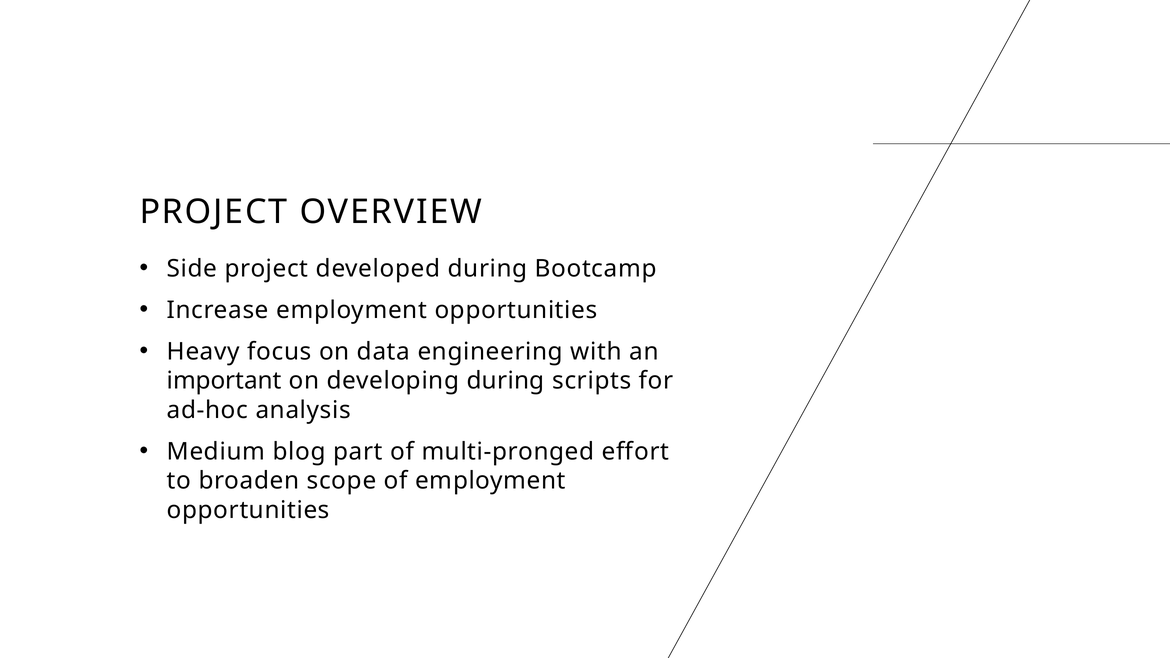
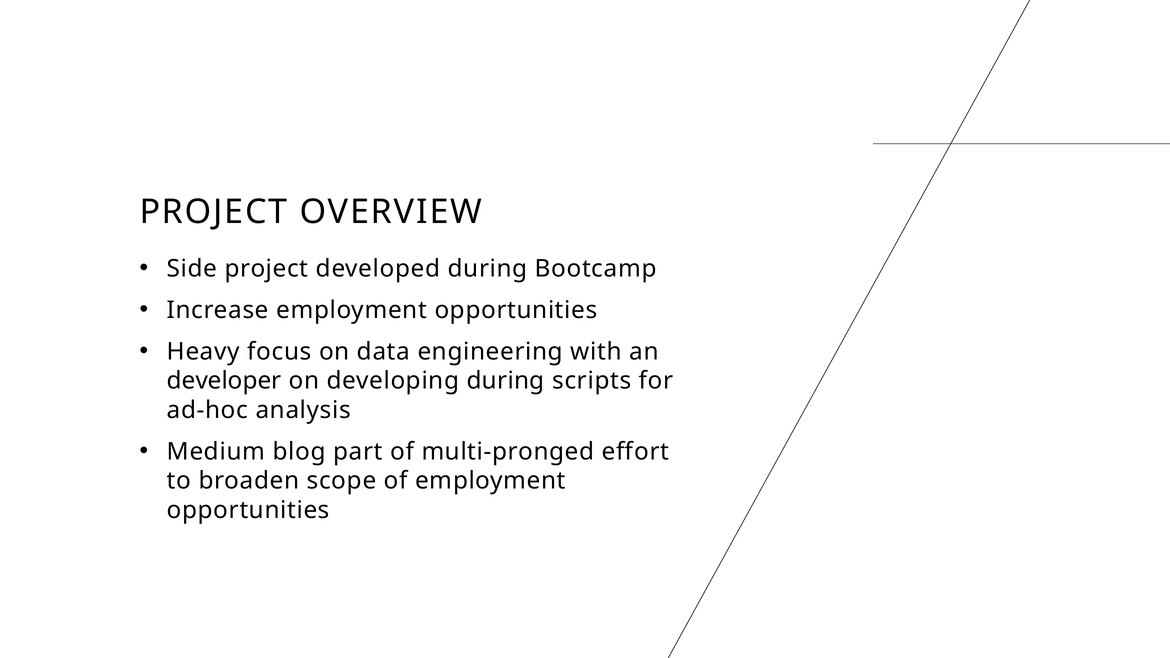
important: important -> developer
